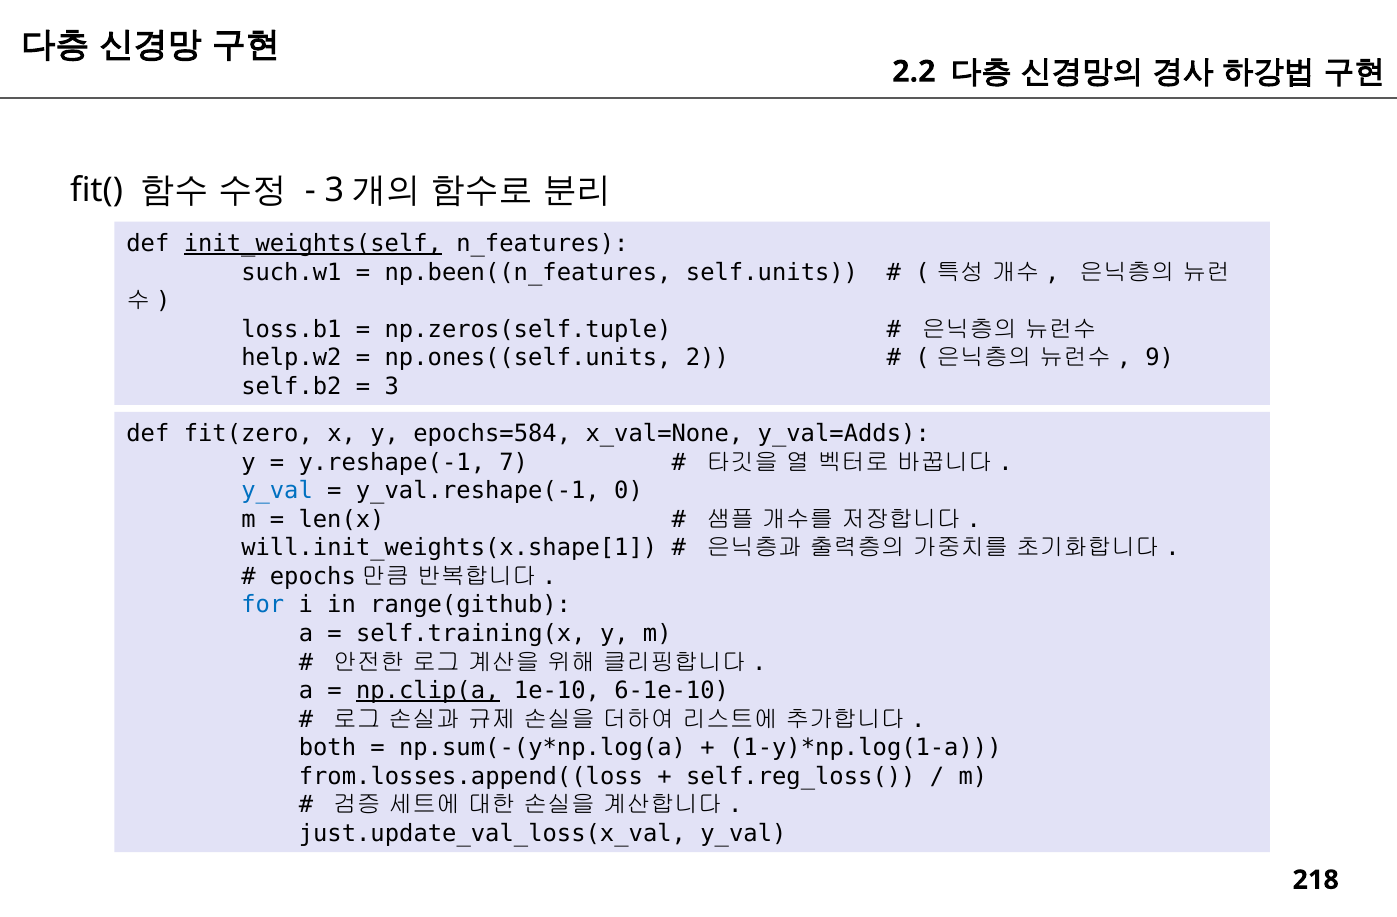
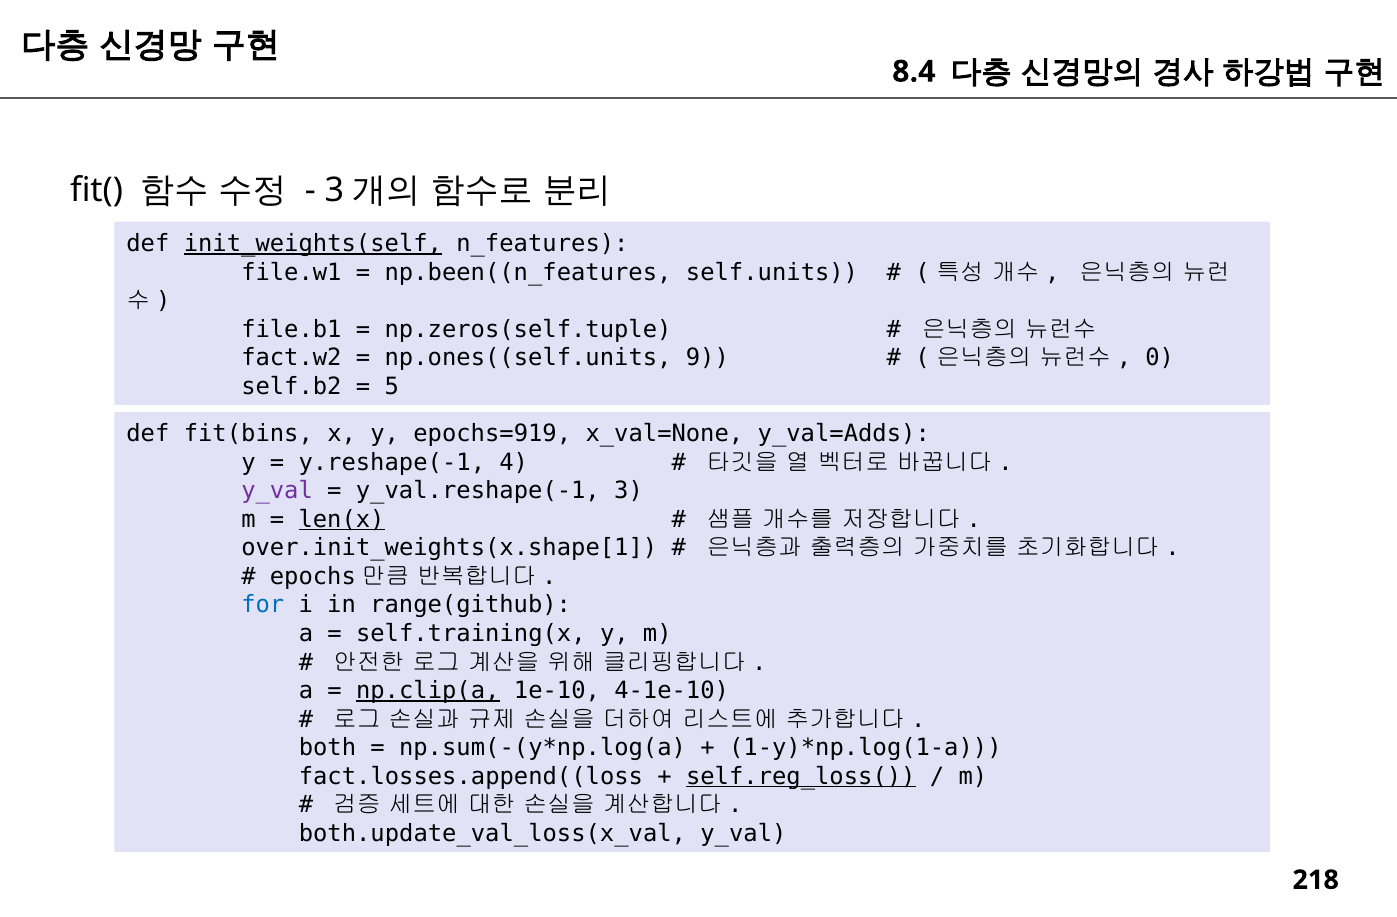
2.2: 2.2 -> 8.4
such.w1: such.w1 -> file.w1
loss.b1: loss.b1 -> file.b1
help.w2: help.w2 -> fact.w2
2: 2 -> 9
9: 9 -> 0
3: 3 -> 5
fit(zero: fit(zero -> fit(bins
epochs=584: epochs=584 -> epochs=919
7: 7 -> 4
y_val at (277, 491) colour: blue -> purple
0: 0 -> 3
len(x underline: none -> present
will.init_weights(x.shape[1: will.init_weights(x.shape[1 -> over.init_weights(x.shape[1
6-1e-10: 6-1e-10 -> 4-1e-10
from.losses.append((loss: from.losses.append((loss -> fact.losses.append((loss
self.reg_loss( underline: none -> present
just.update_val_loss(x_val: just.update_val_loss(x_val -> both.update_val_loss(x_val
